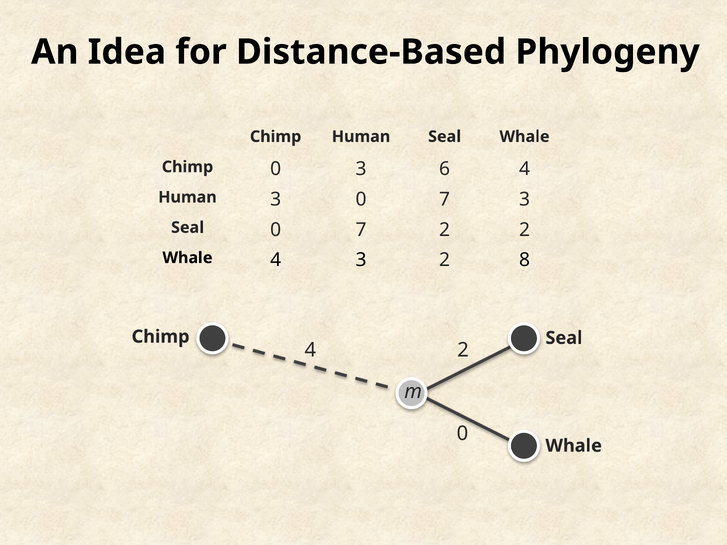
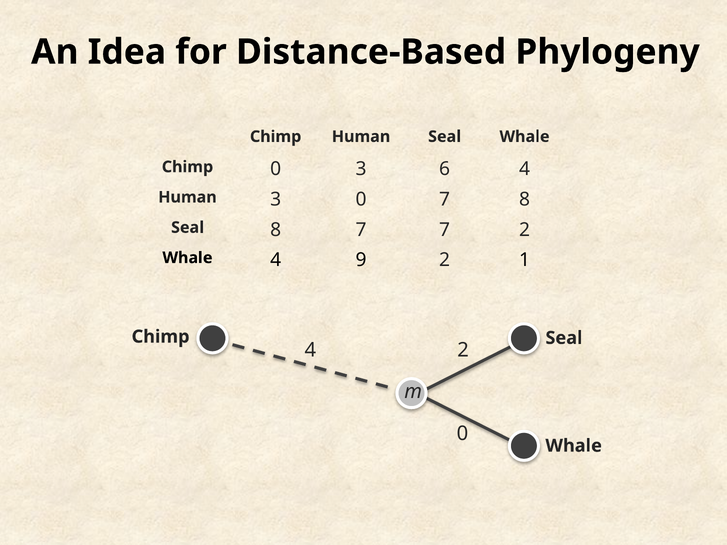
7 3: 3 -> 8
Seal 0: 0 -> 8
7 2: 2 -> 7
4 3: 3 -> 9
8: 8 -> 1
